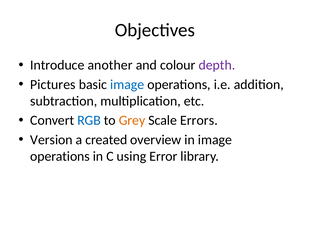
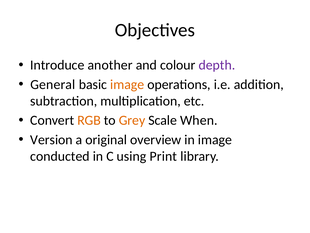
Pictures: Pictures -> General
image at (127, 84) colour: blue -> orange
RGB colour: blue -> orange
Errors: Errors -> When
created: created -> original
operations at (60, 156): operations -> conducted
Error: Error -> Print
